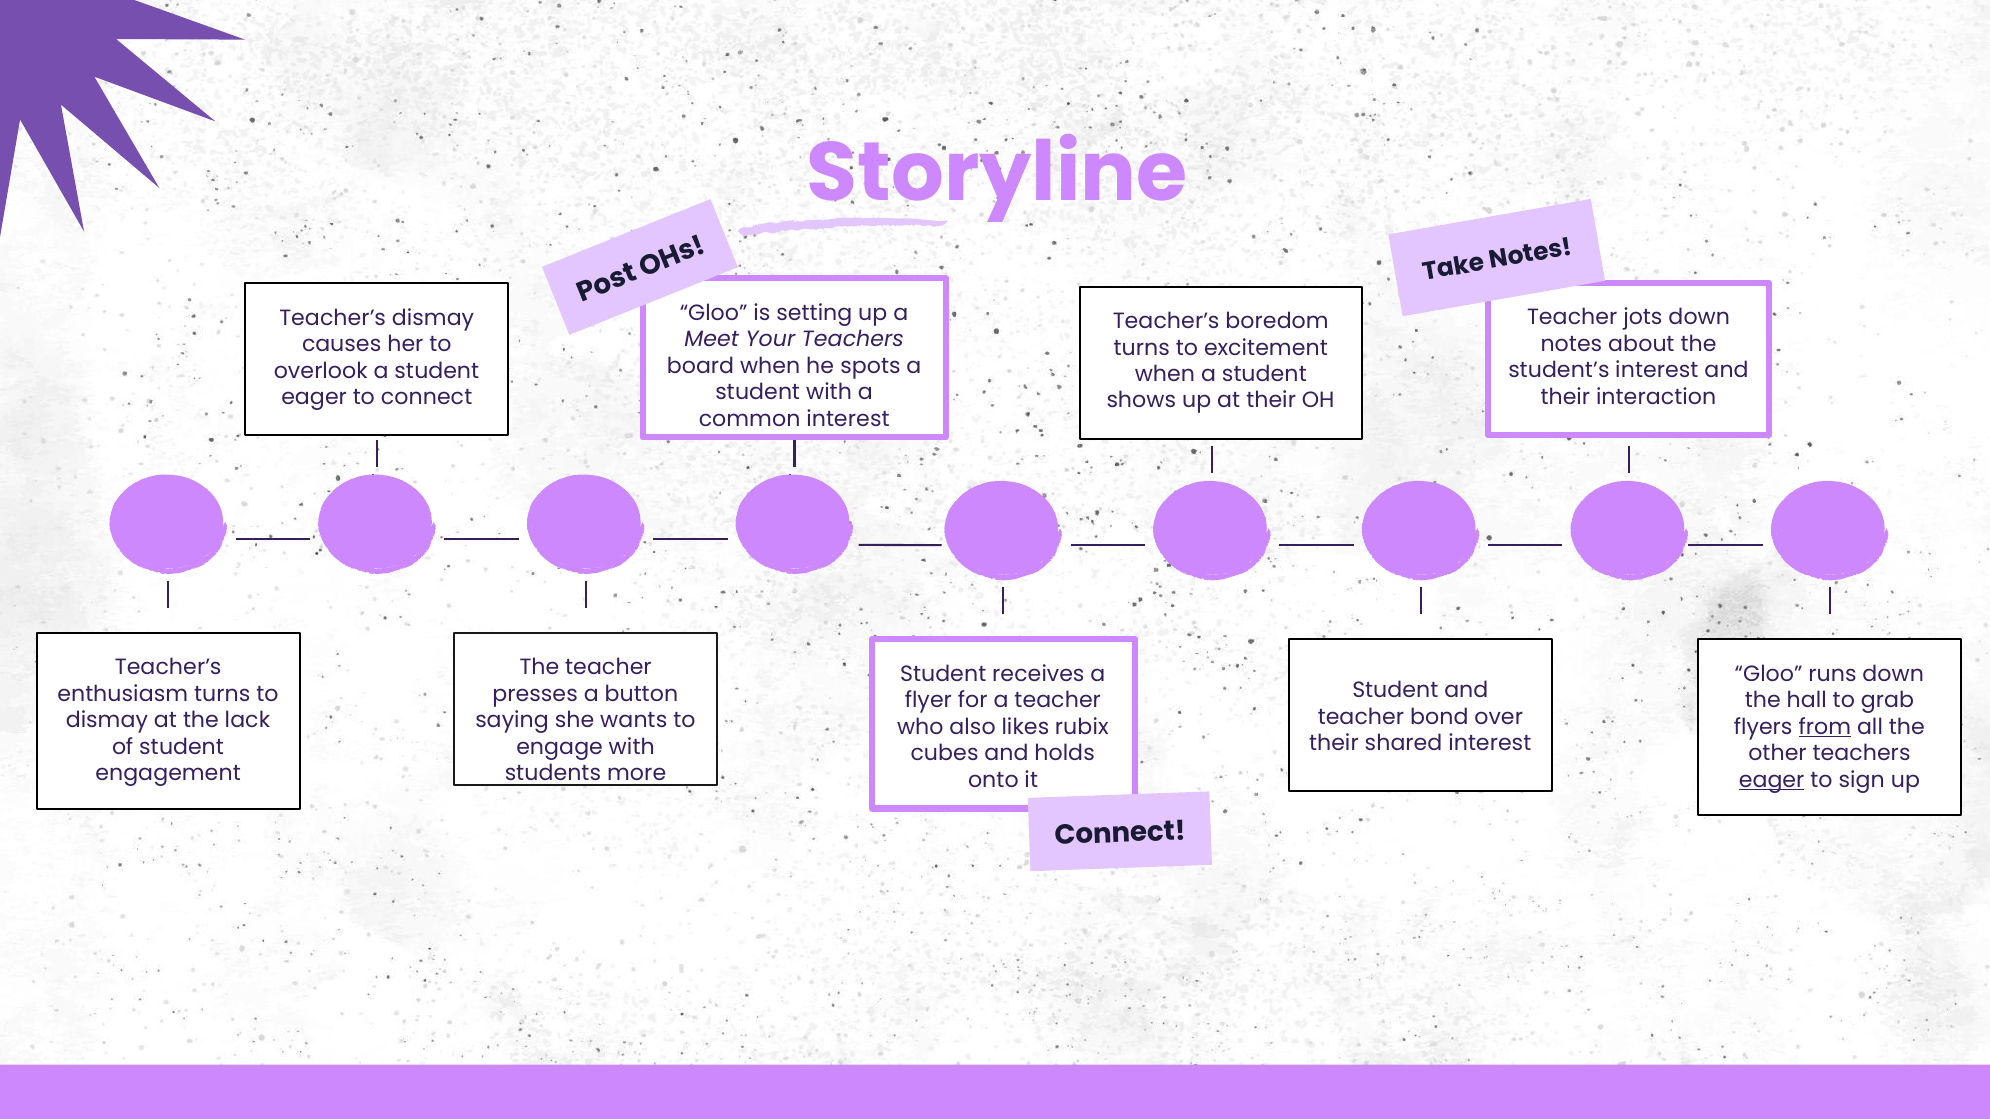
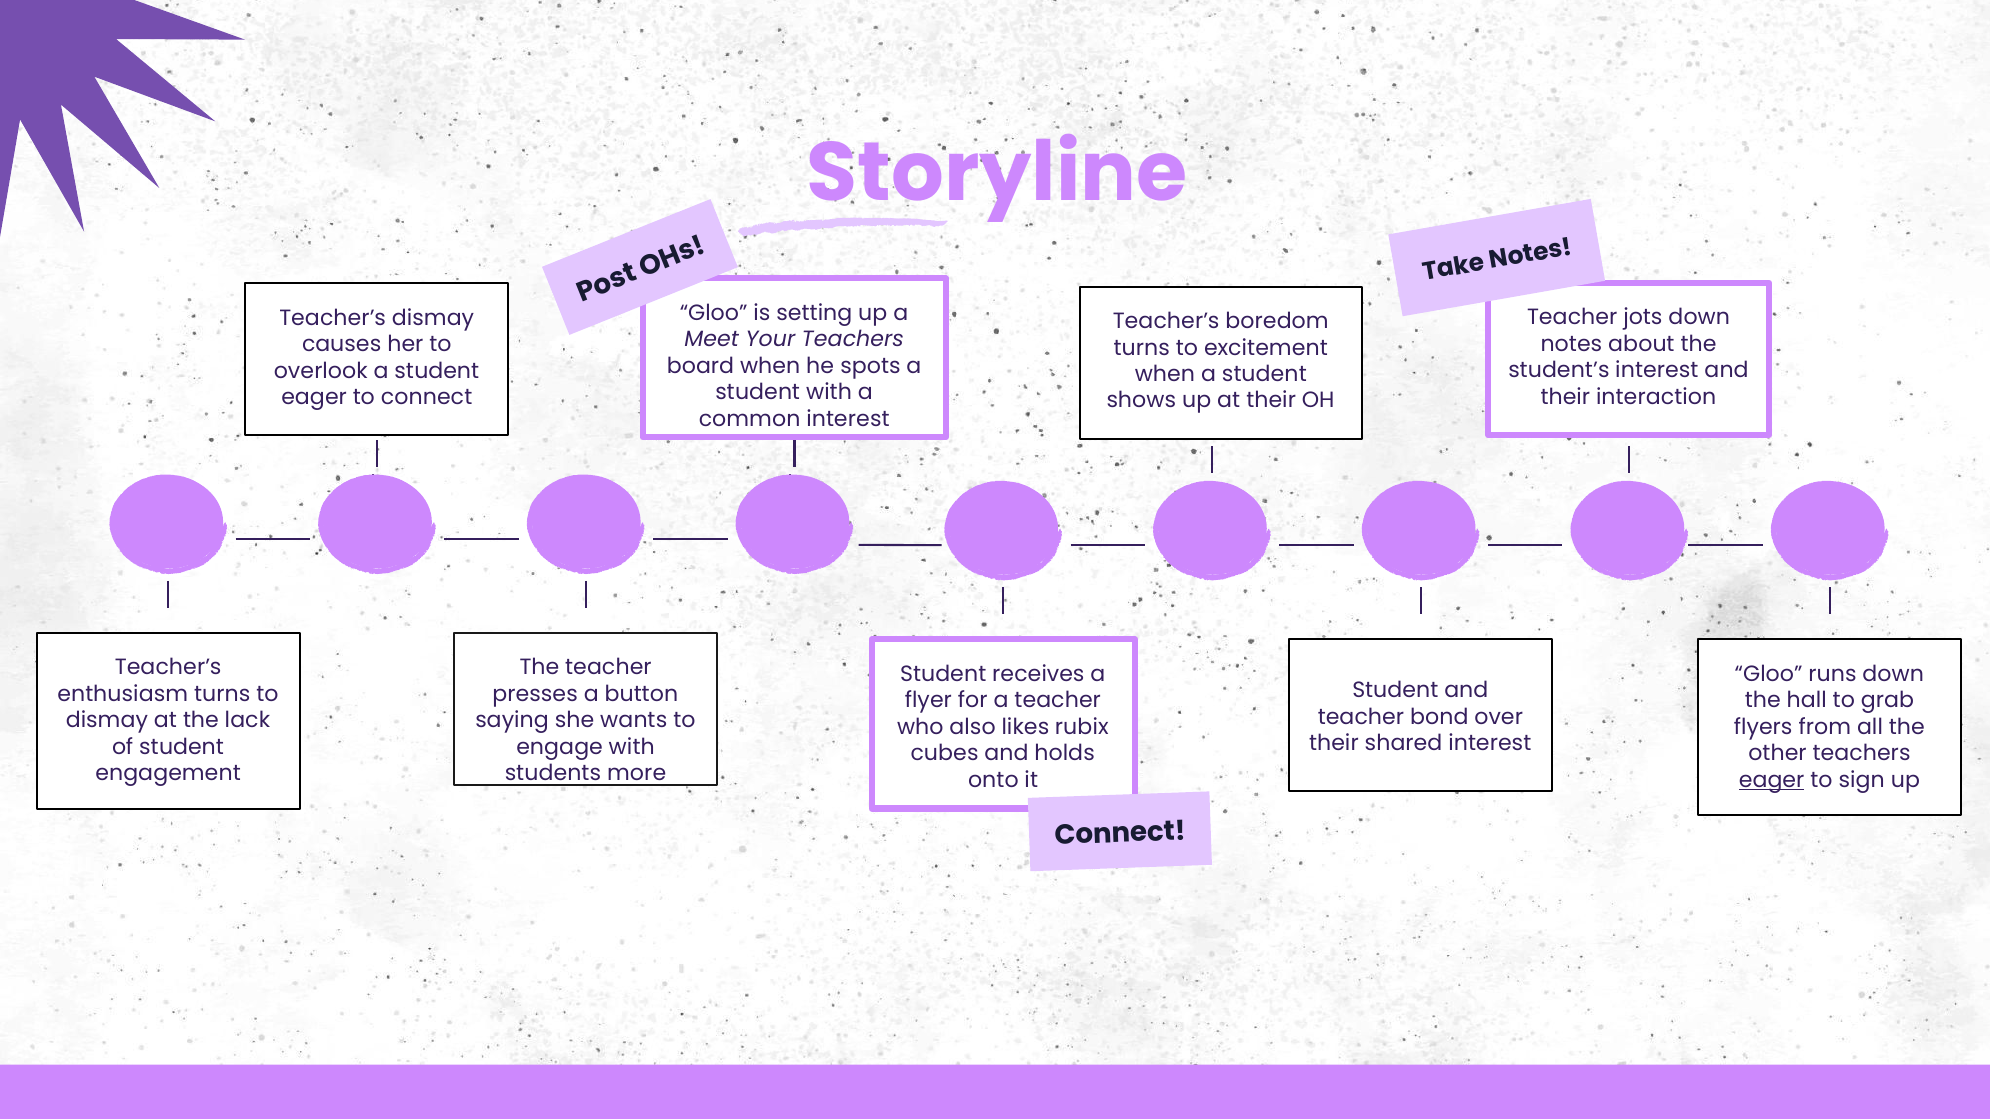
from underline: present -> none
